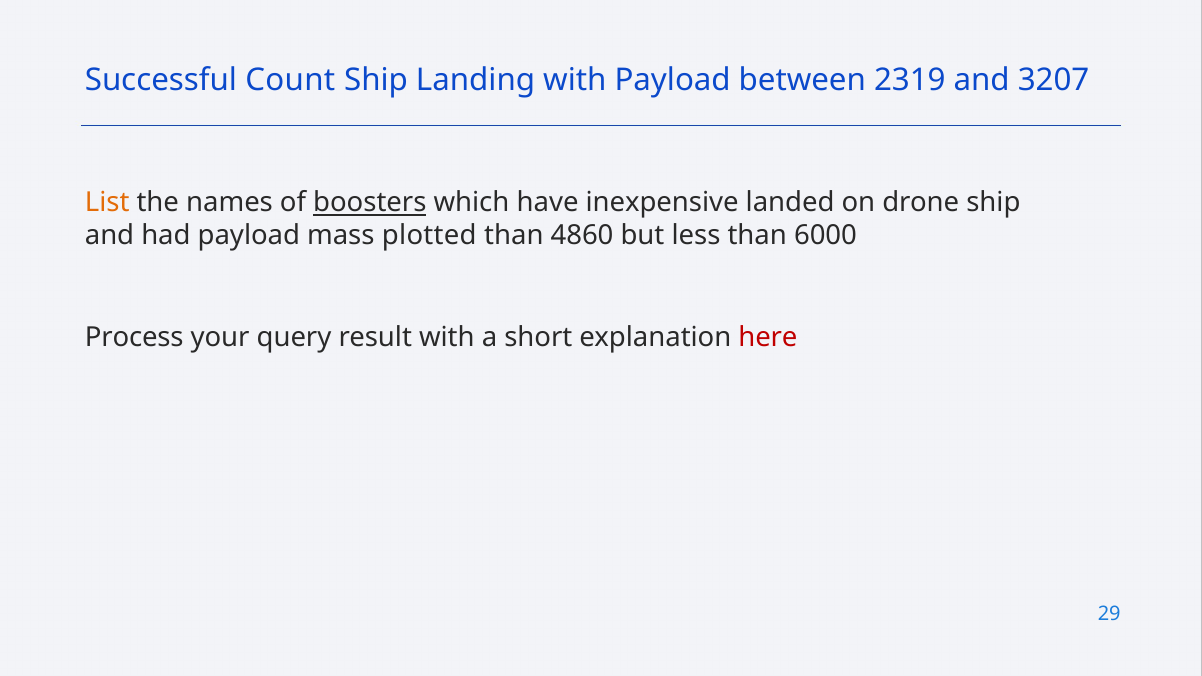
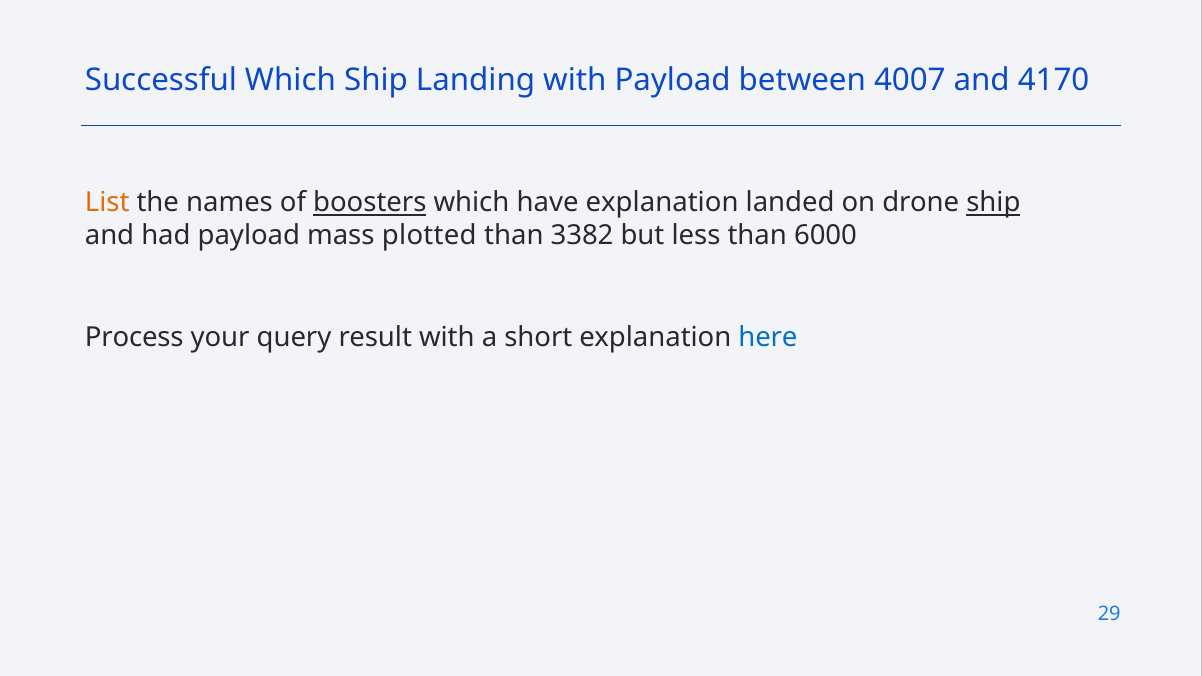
Successful Count: Count -> Which
2319: 2319 -> 4007
3207: 3207 -> 4170
have inexpensive: inexpensive -> explanation
ship at (993, 203) underline: none -> present
4860: 4860 -> 3382
here colour: red -> blue
